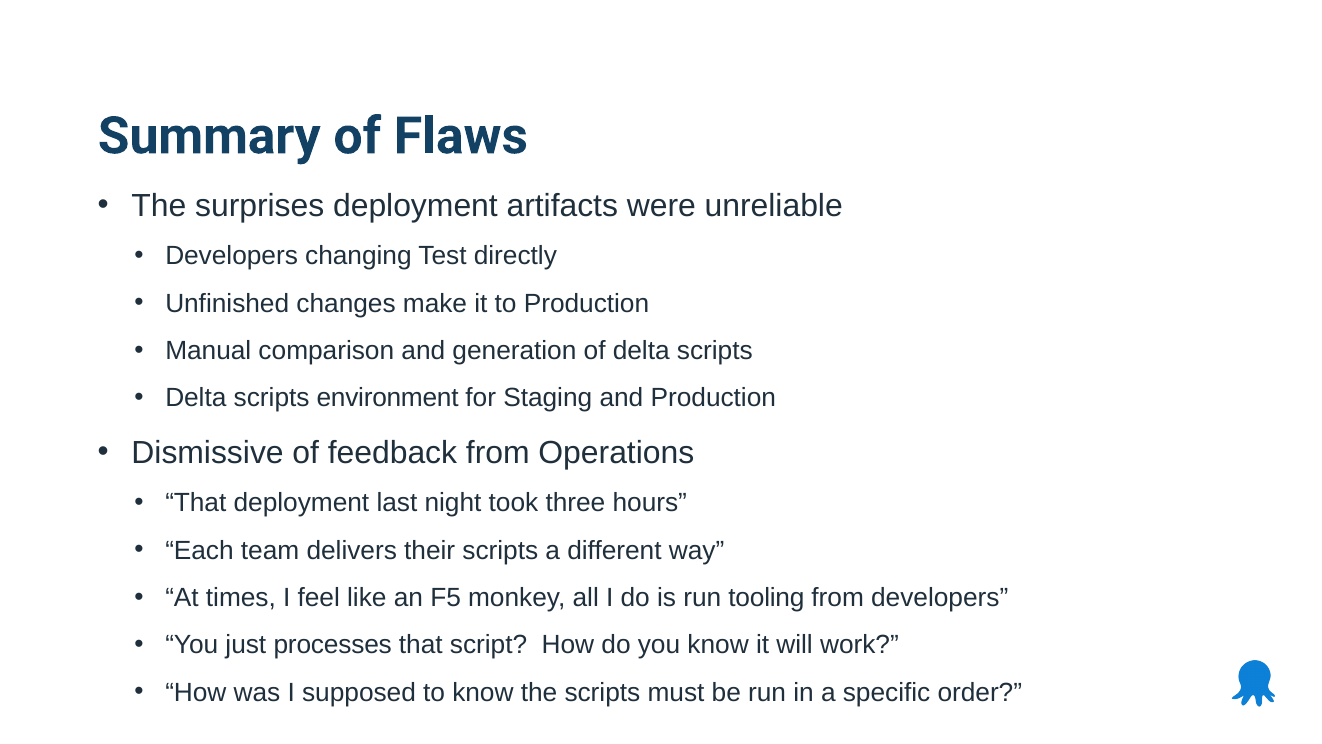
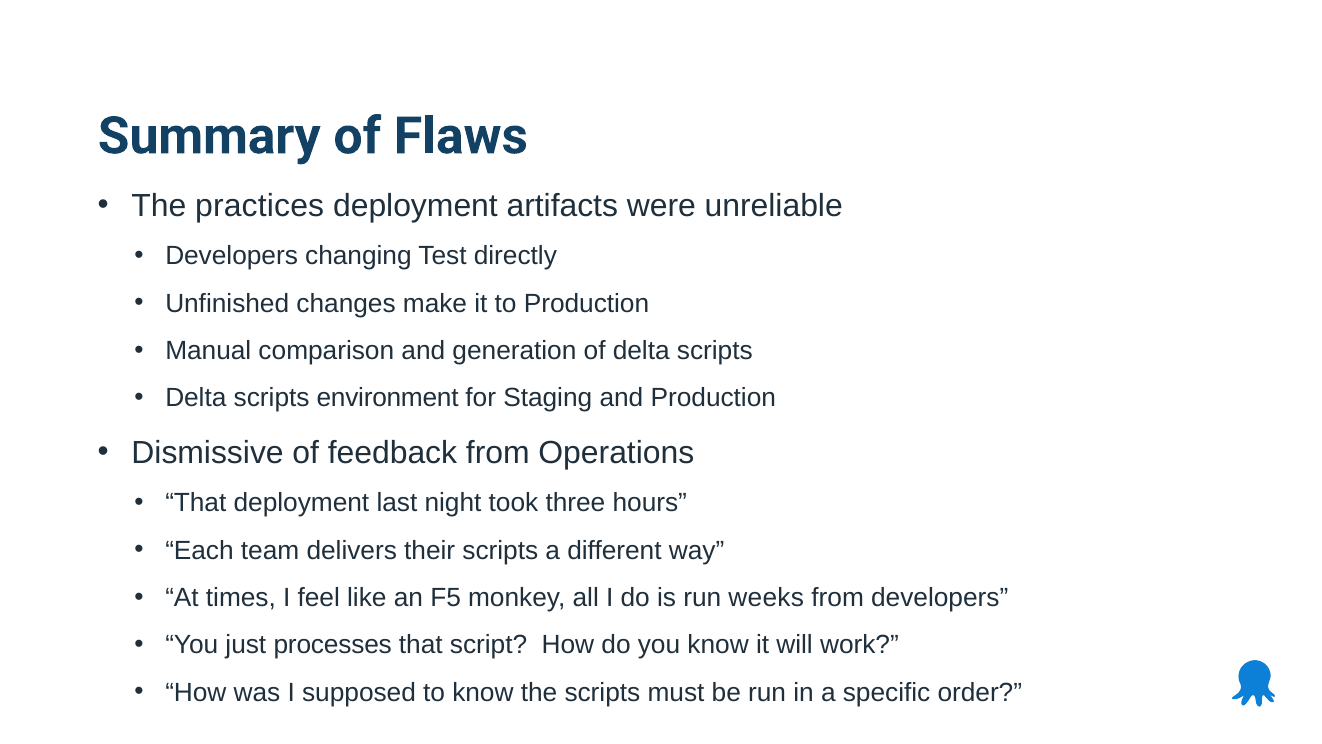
surprises: surprises -> practices
tooling: tooling -> weeks
